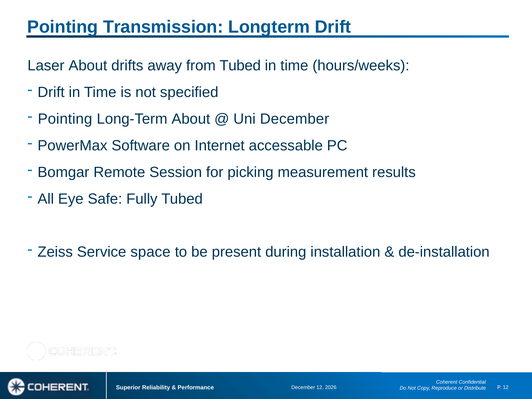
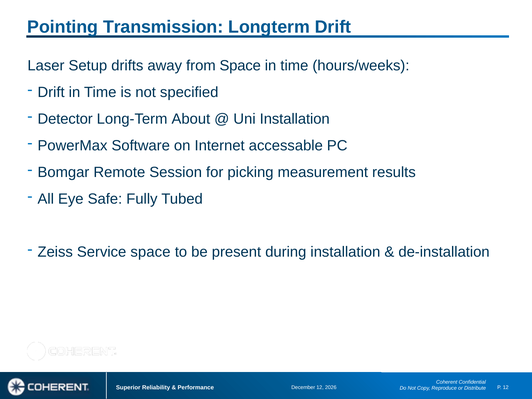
Laser About: About -> Setup
from Tubed: Tubed -> Space
Pointing at (65, 119): Pointing -> Detector
Uni December: December -> Installation
